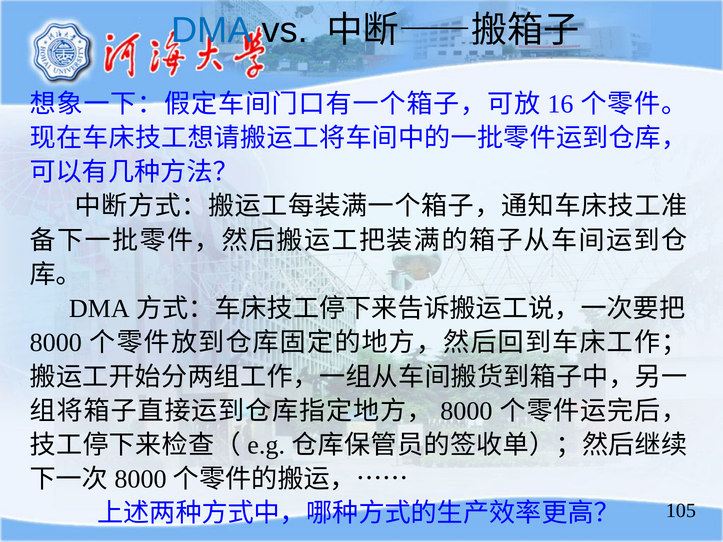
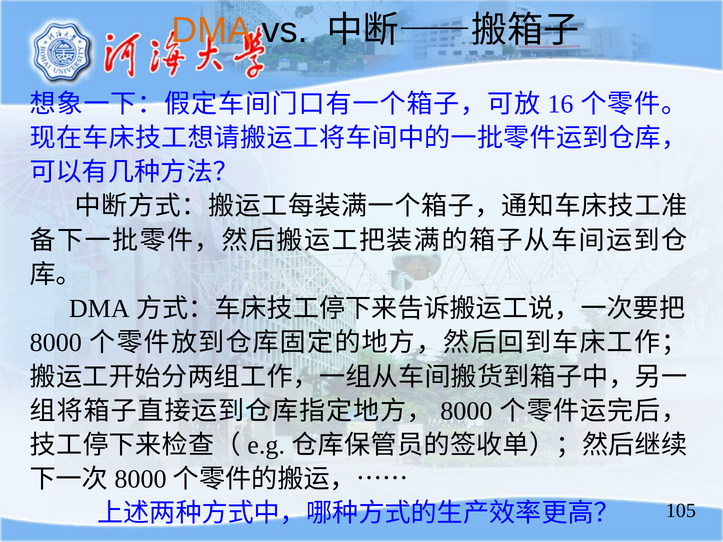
DMA colour: blue -> orange
